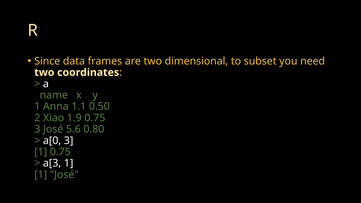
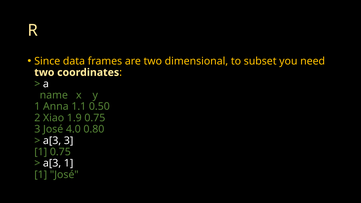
5.6: 5.6 -> 4.0
a[0 at (52, 141): a[0 -> a[3
